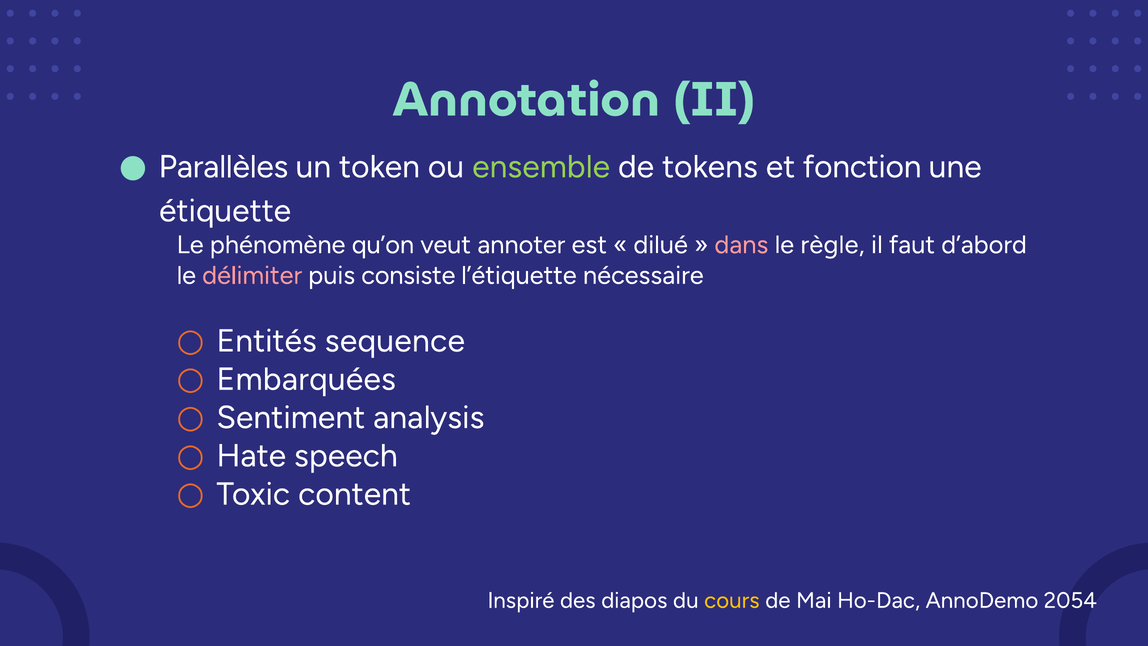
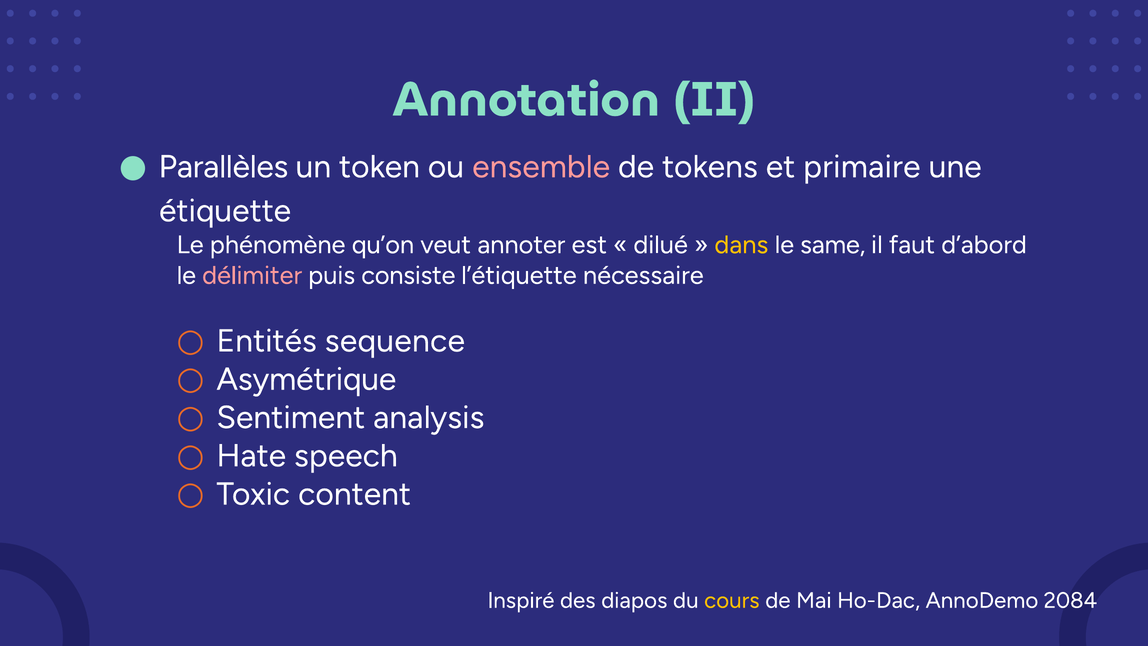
ensemble colour: light green -> pink
fonction: fonction -> primaire
dans colour: pink -> yellow
règle: règle -> same
Embarquées: Embarquées -> Asymétrique
2054: 2054 -> 2084
